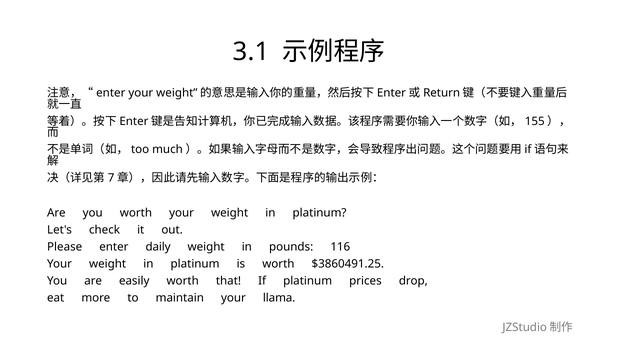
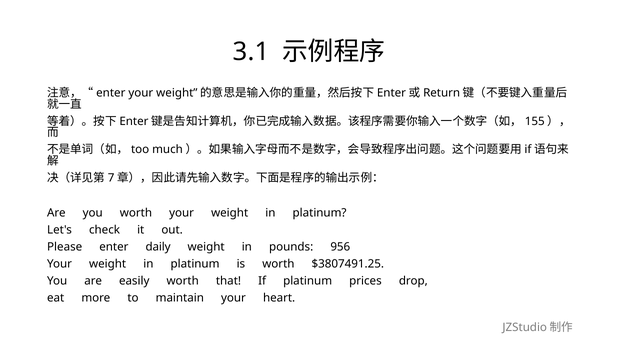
116: 116 -> 956
$3860491.25: $3860491.25 -> $3807491.25
llama: llama -> heart
